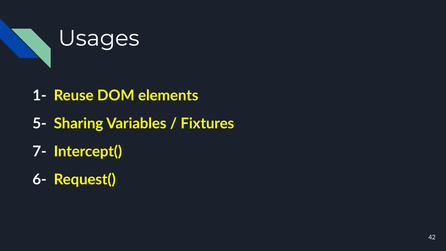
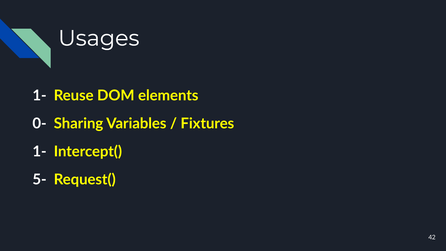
5-: 5- -> 0-
7- at (40, 151): 7- -> 1-
6-: 6- -> 5-
